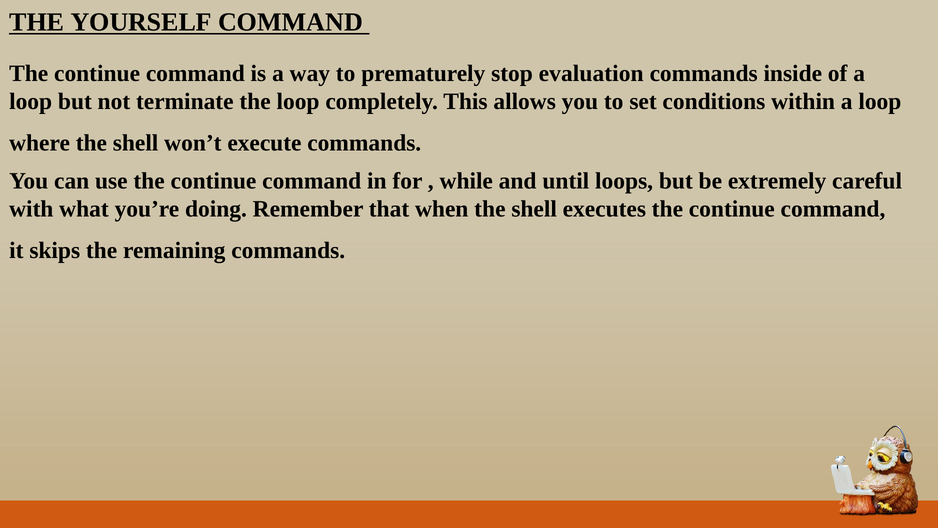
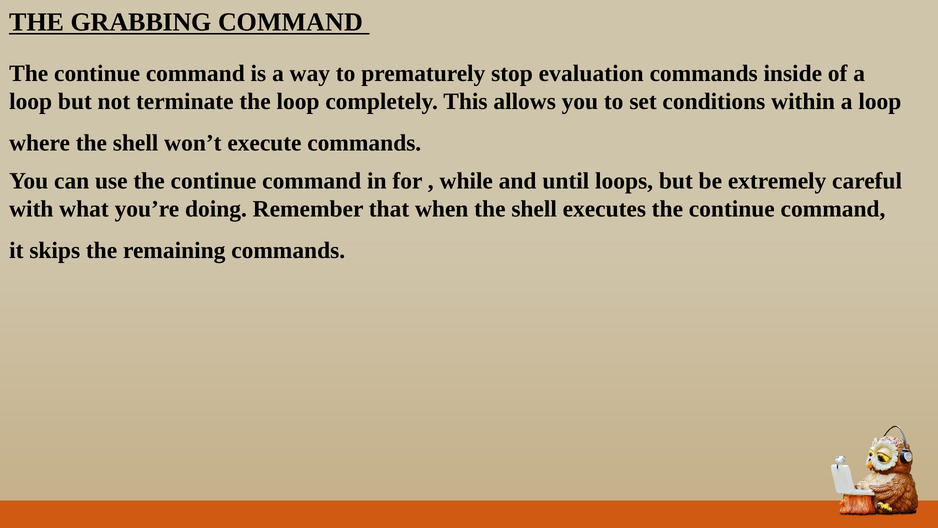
YOURSELF: YOURSELF -> GRABBING
